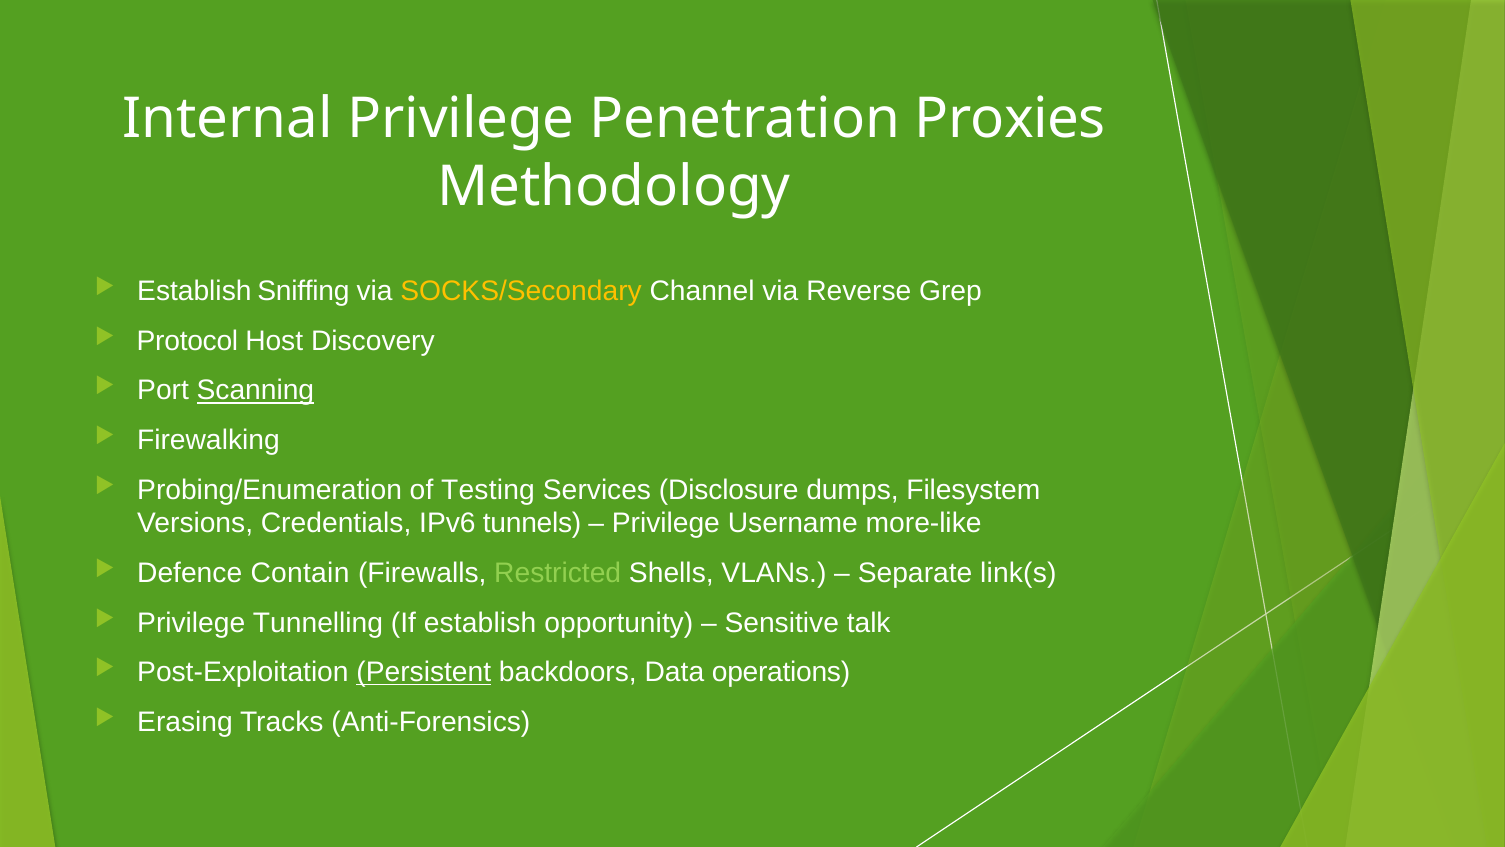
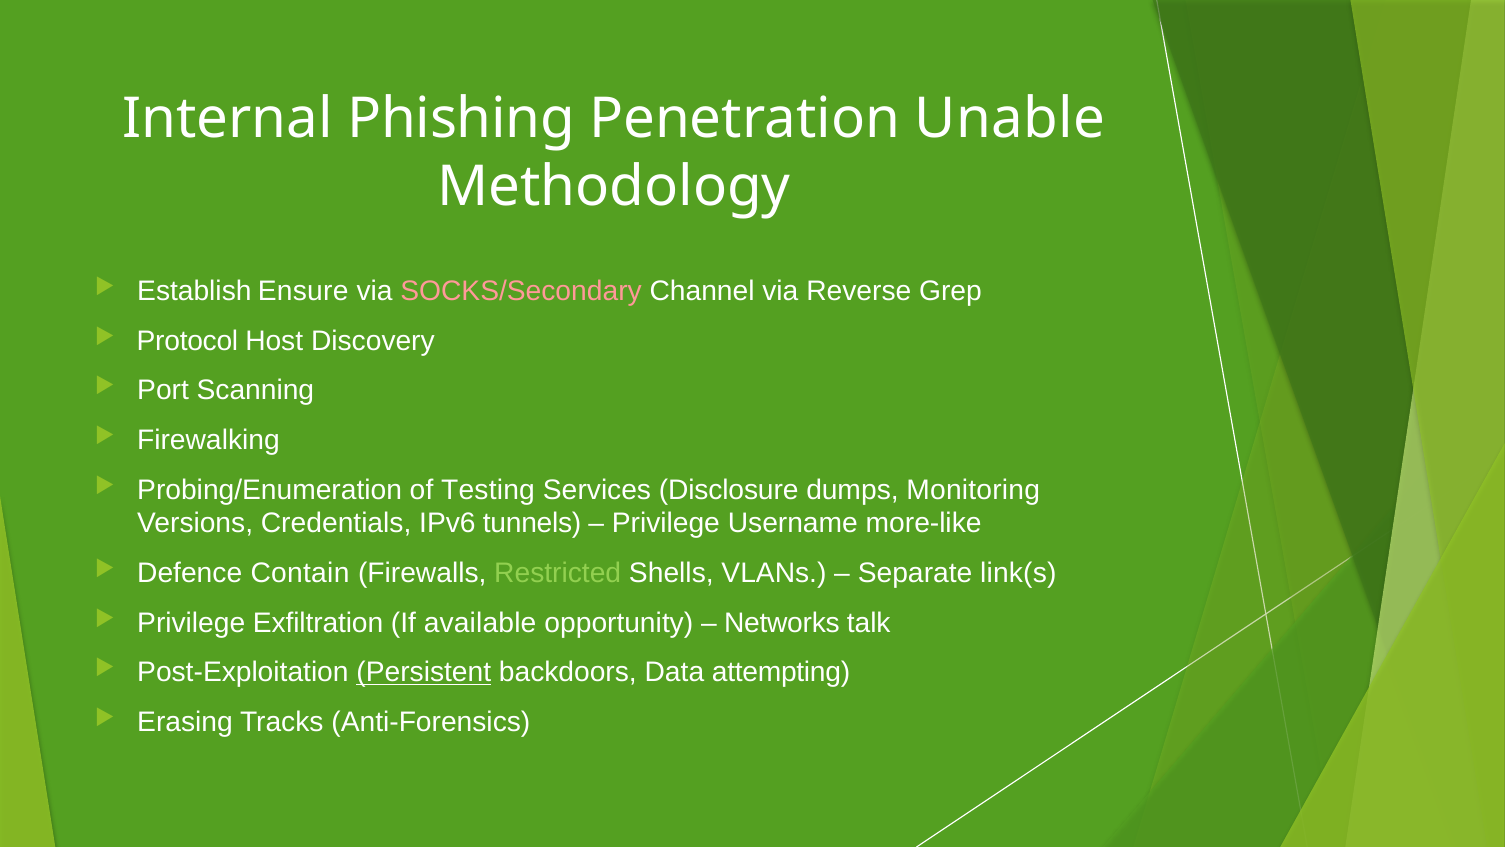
Internal Privilege: Privilege -> Phishing
Proxies: Proxies -> Unable
Sniffing: Sniffing -> Ensure
SOCKS/Secondary colour: yellow -> pink
Scanning underline: present -> none
Filesystem: Filesystem -> Monitoring
Tunnelling: Tunnelling -> Exfiltration
If establish: establish -> available
Sensitive: Sensitive -> Networks
operations: operations -> attempting
